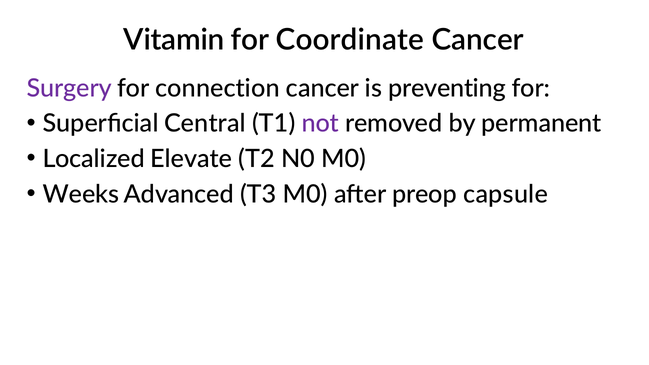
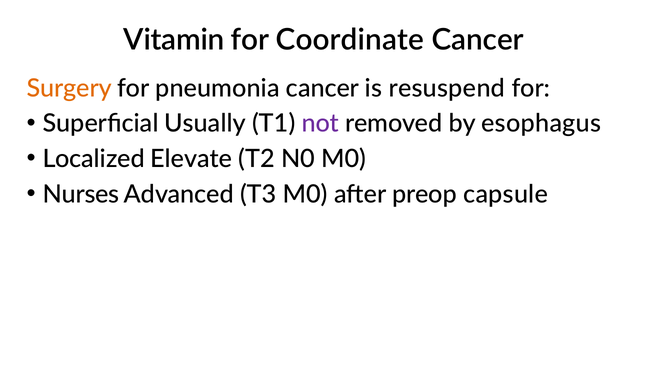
Surgery colour: purple -> orange
connection: connection -> pneumonia
preventing: preventing -> resuspend
Central: Central -> Usually
permanent: permanent -> esophagus
Weeks: Weeks -> Nurses
